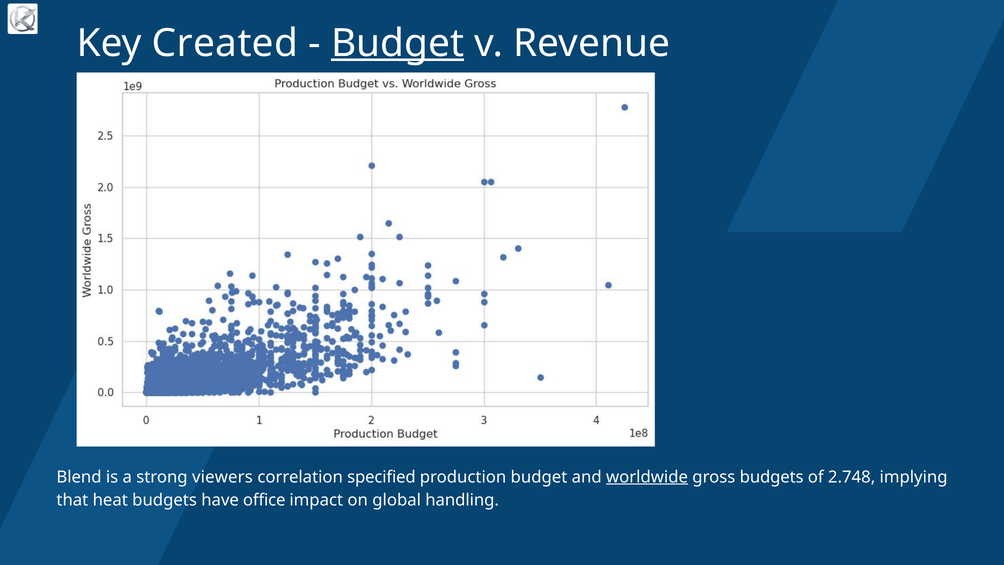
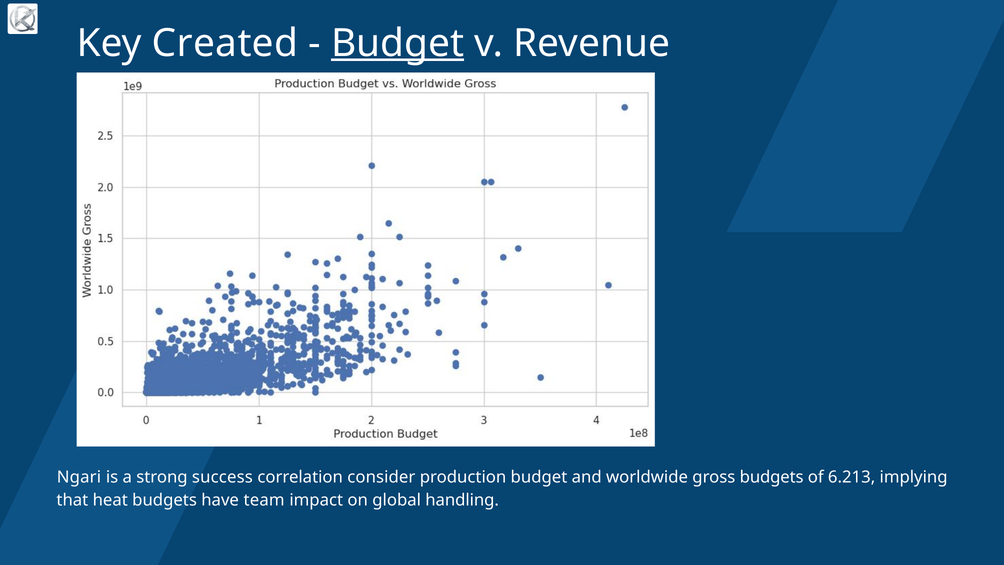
Blend: Blend -> Ngari
viewers: viewers -> success
specified: specified -> consider
worldwide underline: present -> none
2.748: 2.748 -> 6.213
office: office -> team
